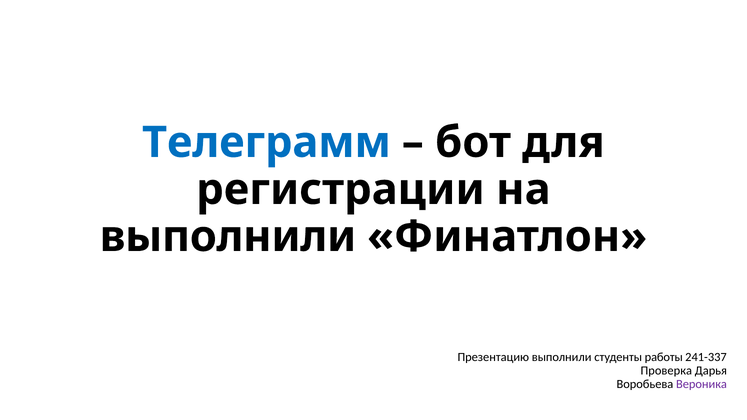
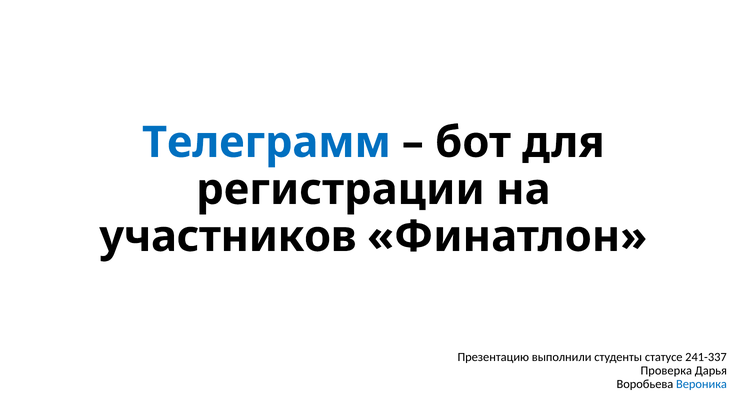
выполнили at (228, 237): выполнили -> участников
работы: работы -> статусе
Вероника colour: purple -> blue
